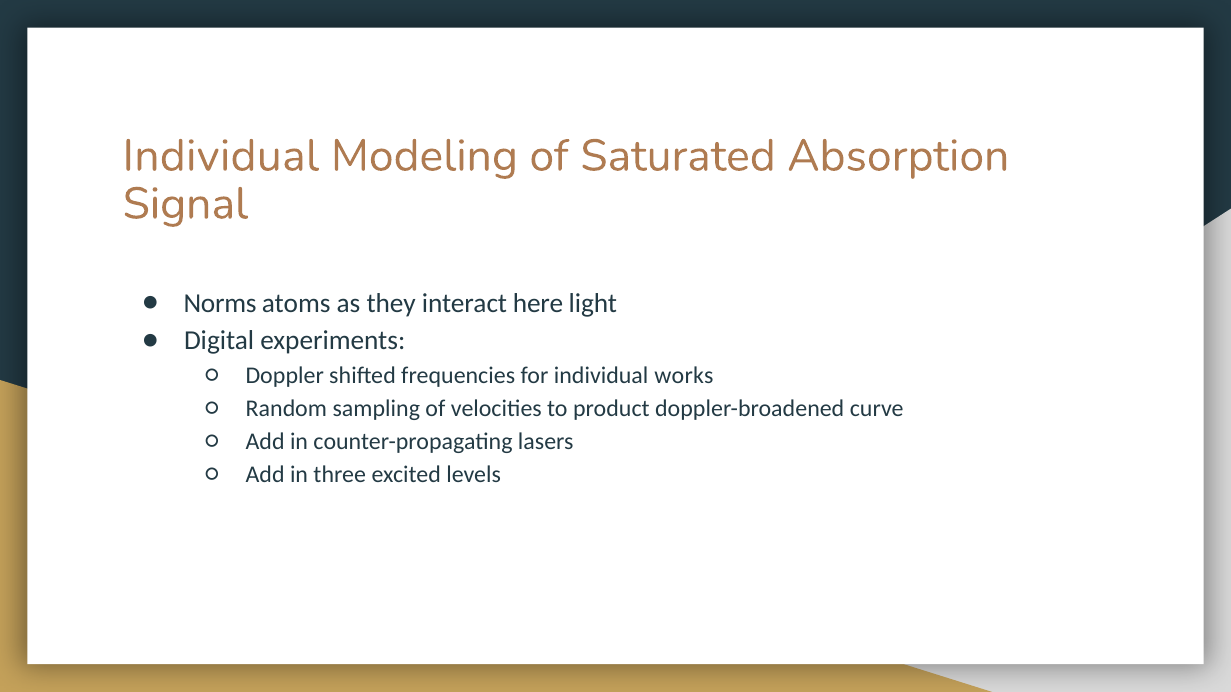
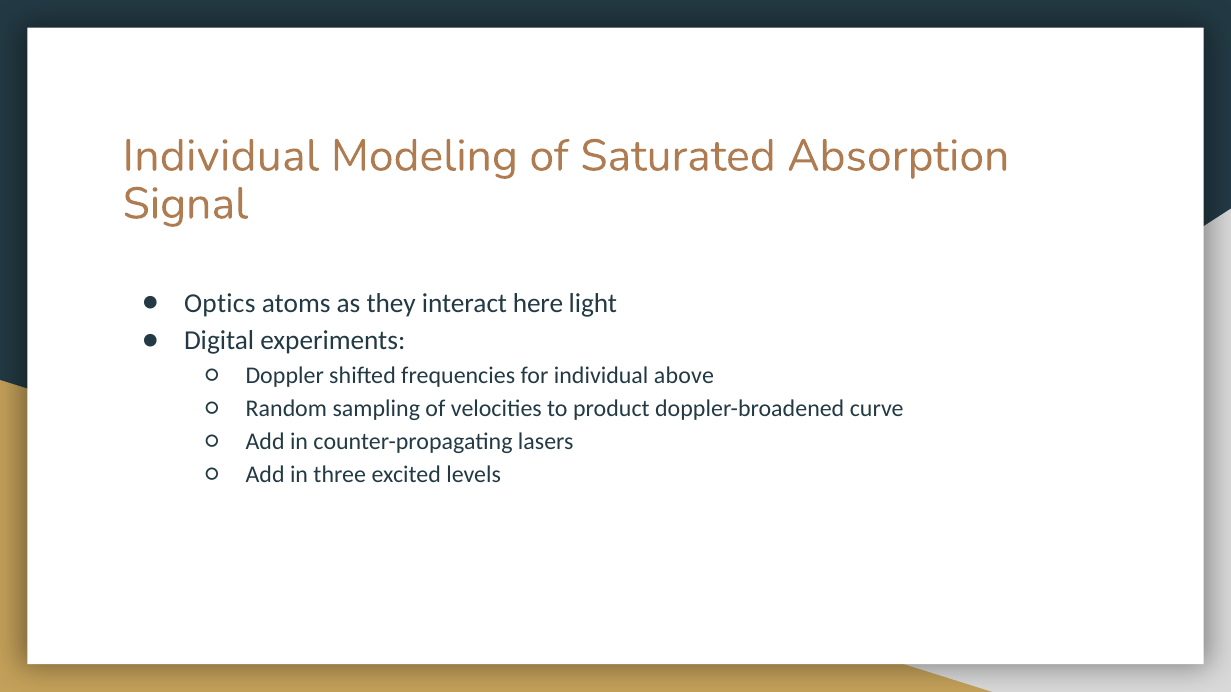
Norms: Norms -> Optics
works: works -> above
